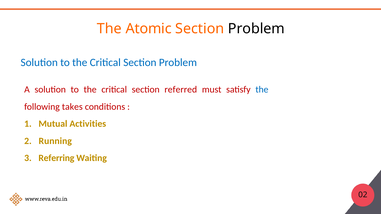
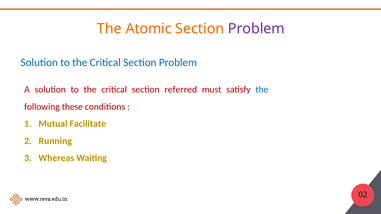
Problem at (256, 29) colour: black -> purple
takes: takes -> these
Activities: Activities -> Facilitate
Referring: Referring -> Whereas
